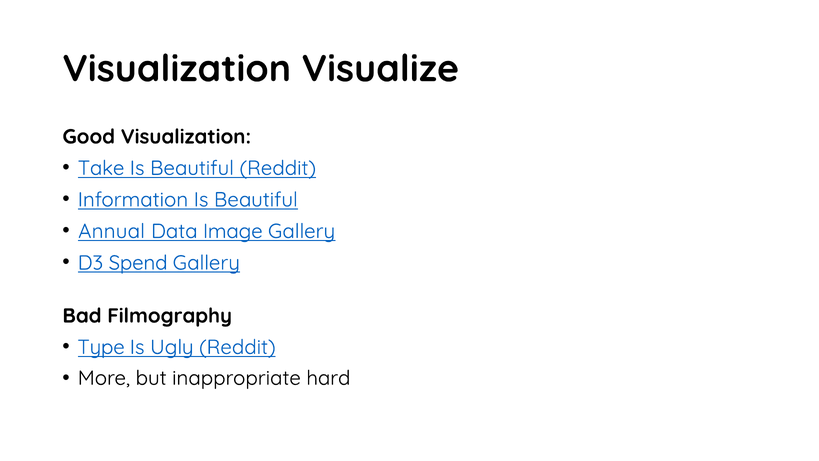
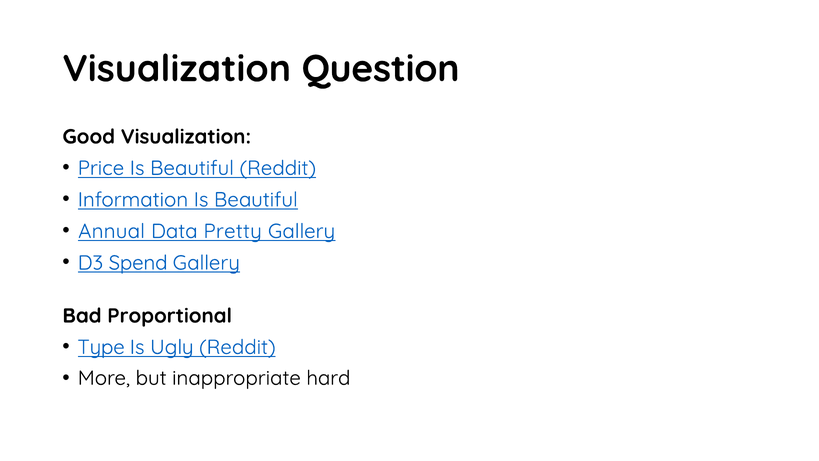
Visualize: Visualize -> Question
Take: Take -> Price
Image: Image -> Pretty
Filmography: Filmography -> Proportional
